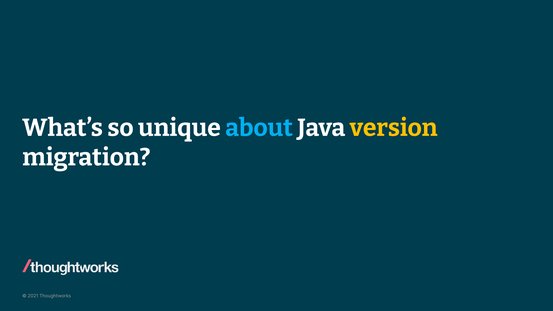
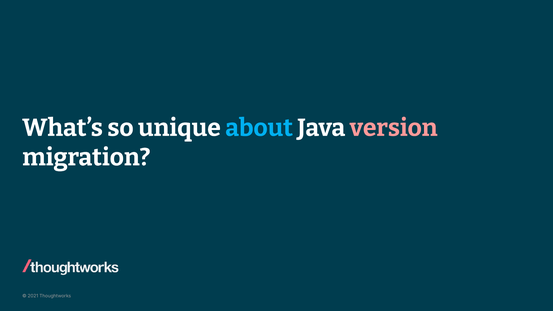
version colour: yellow -> pink
